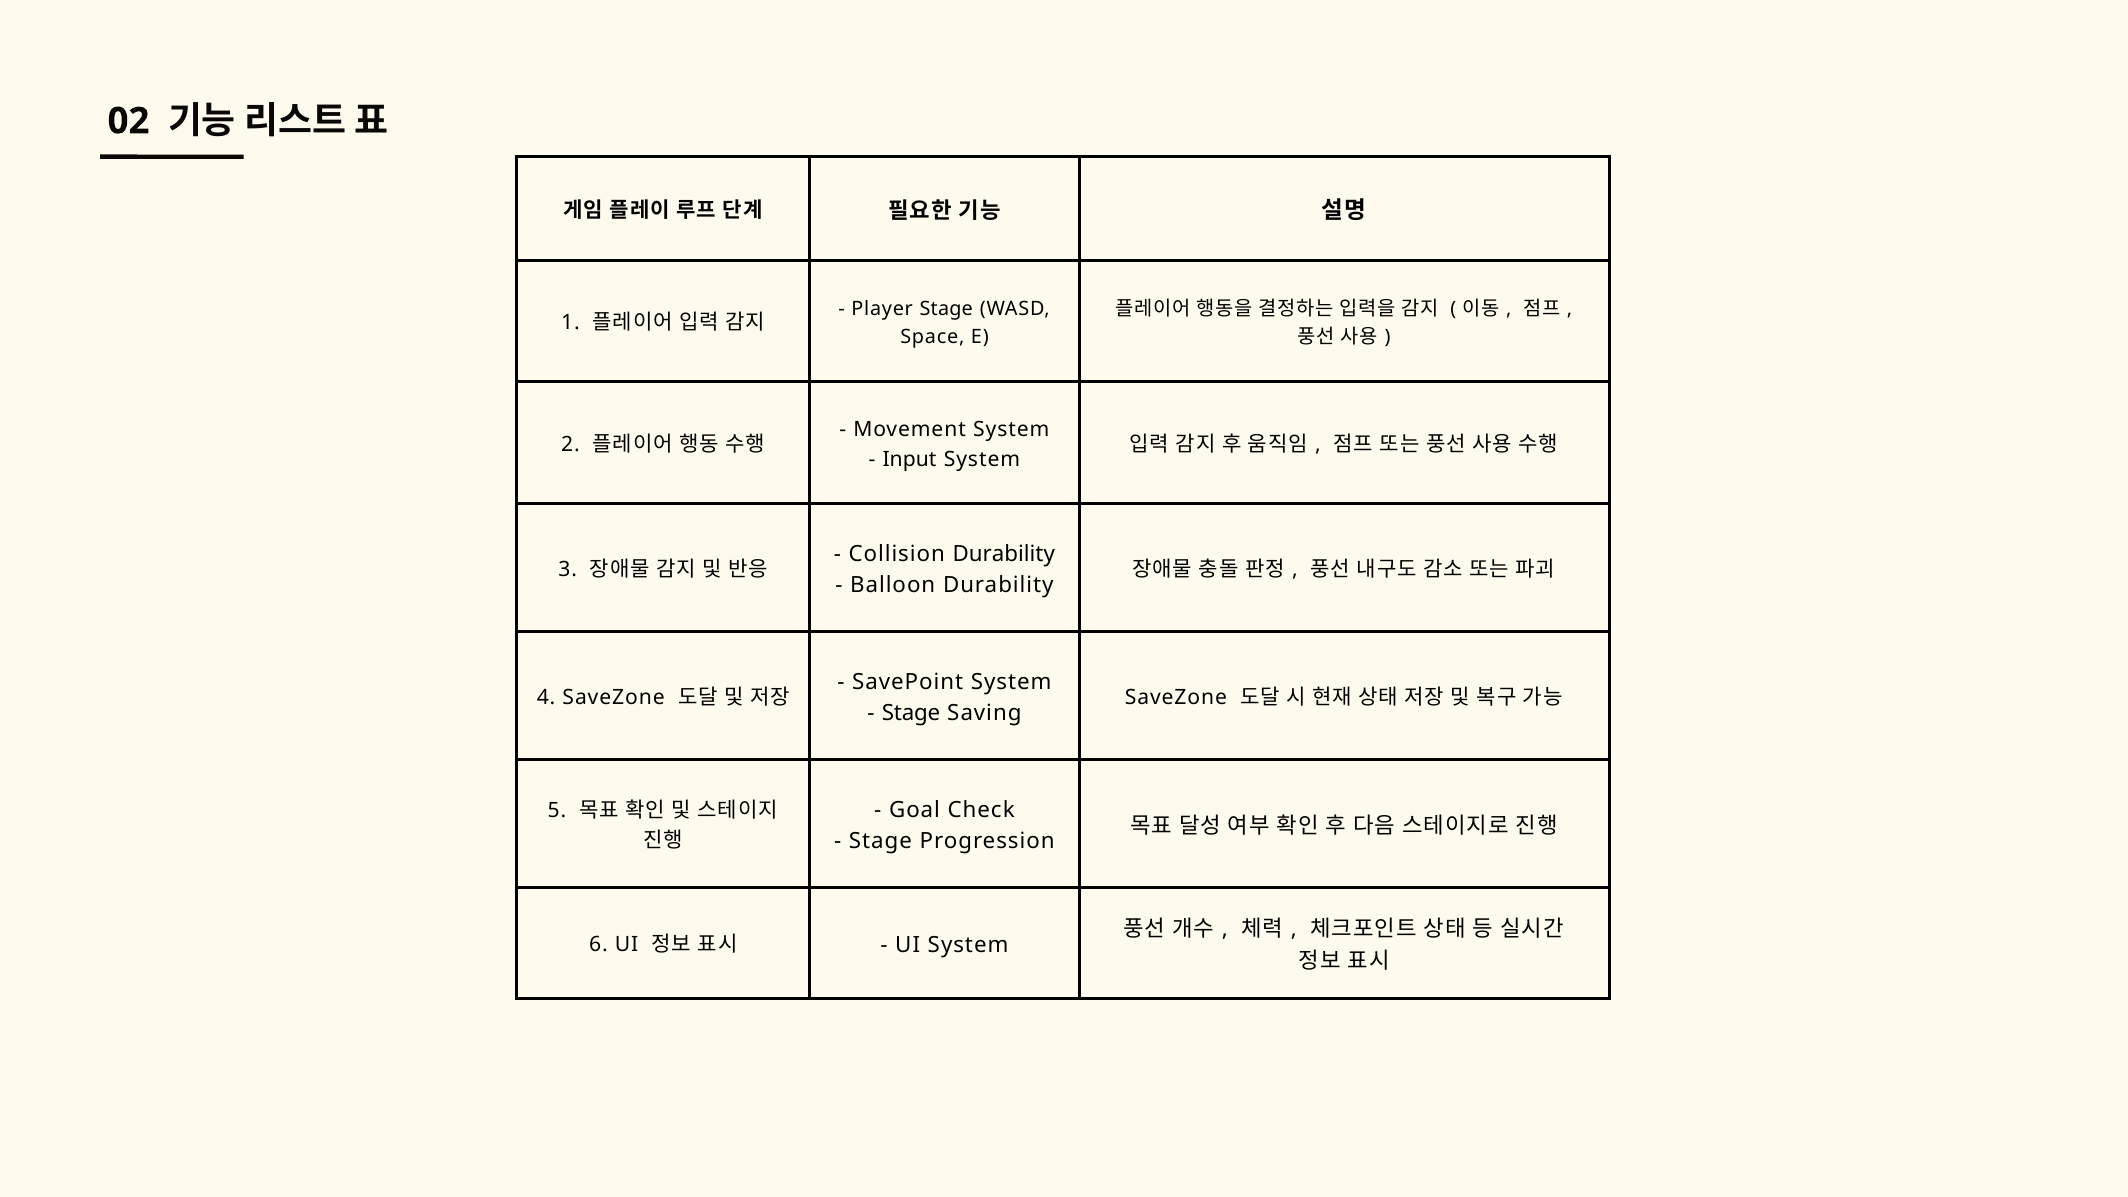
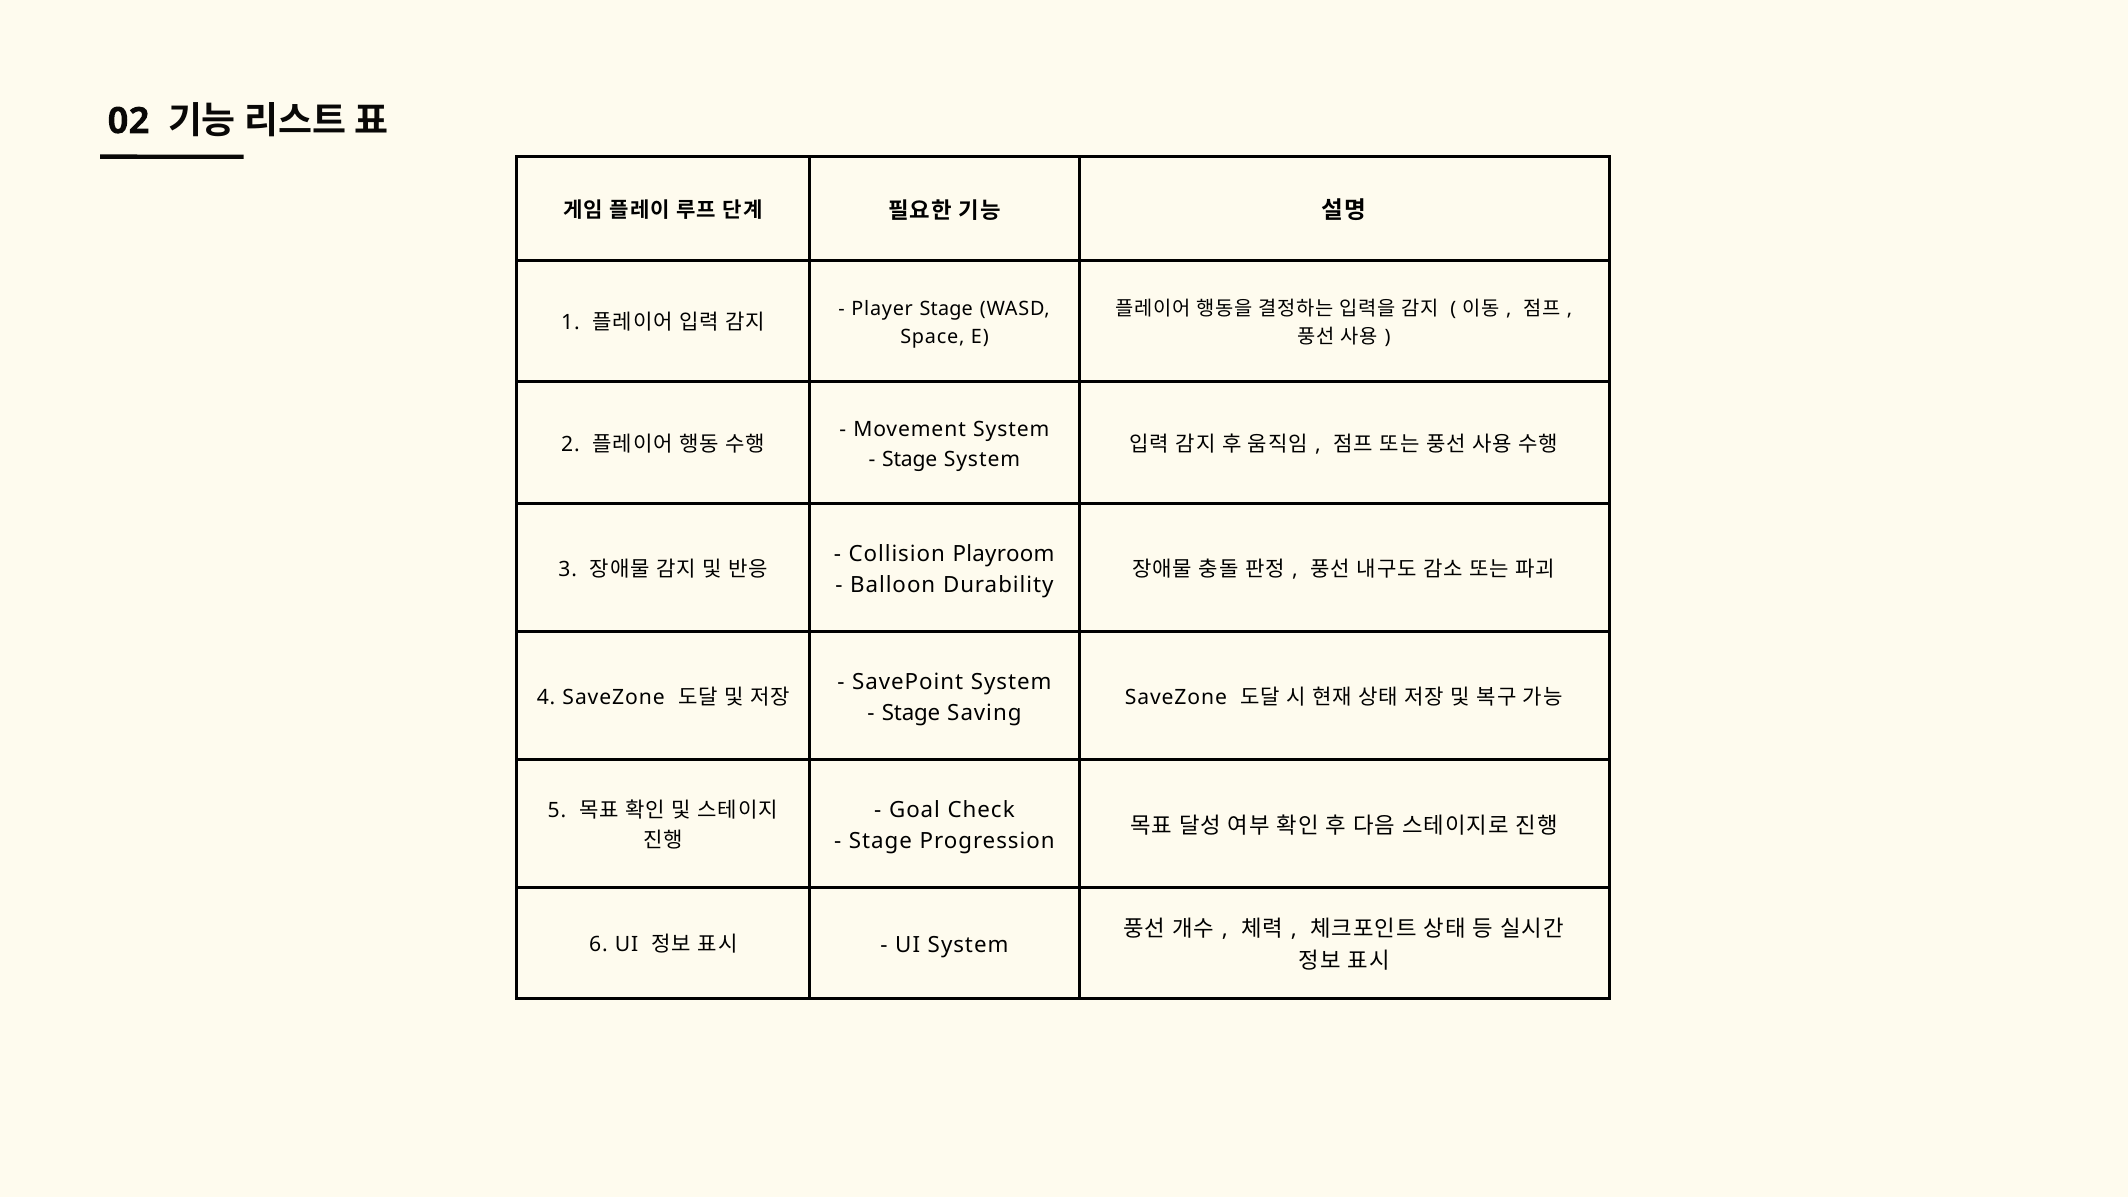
Input at (910, 459): Input -> Stage
Collision Durability: Durability -> Playroom
